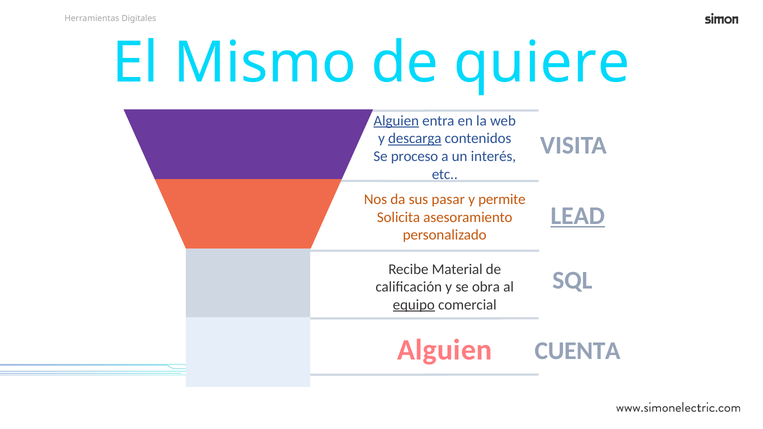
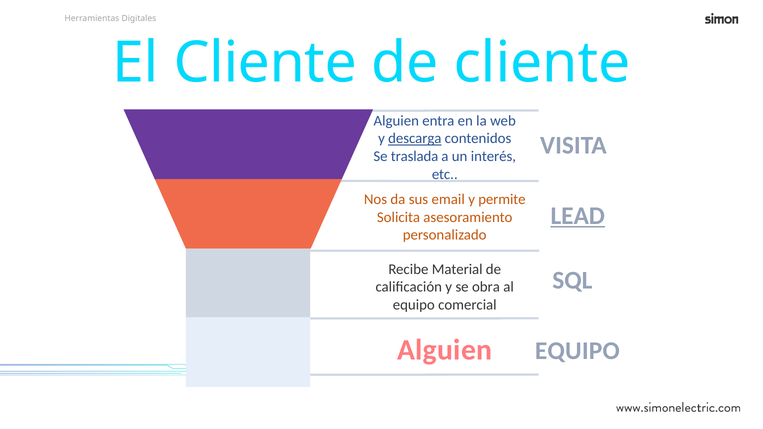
El Mismo: Mismo -> Cliente
de quiere: quiere -> cliente
Alguien at (396, 121) underline: present -> none
proceso: proceso -> traslada
pasar: pasar -> email
equipo at (414, 305) underline: present -> none
CUENTA at (578, 351): CUENTA -> EQUIPO
